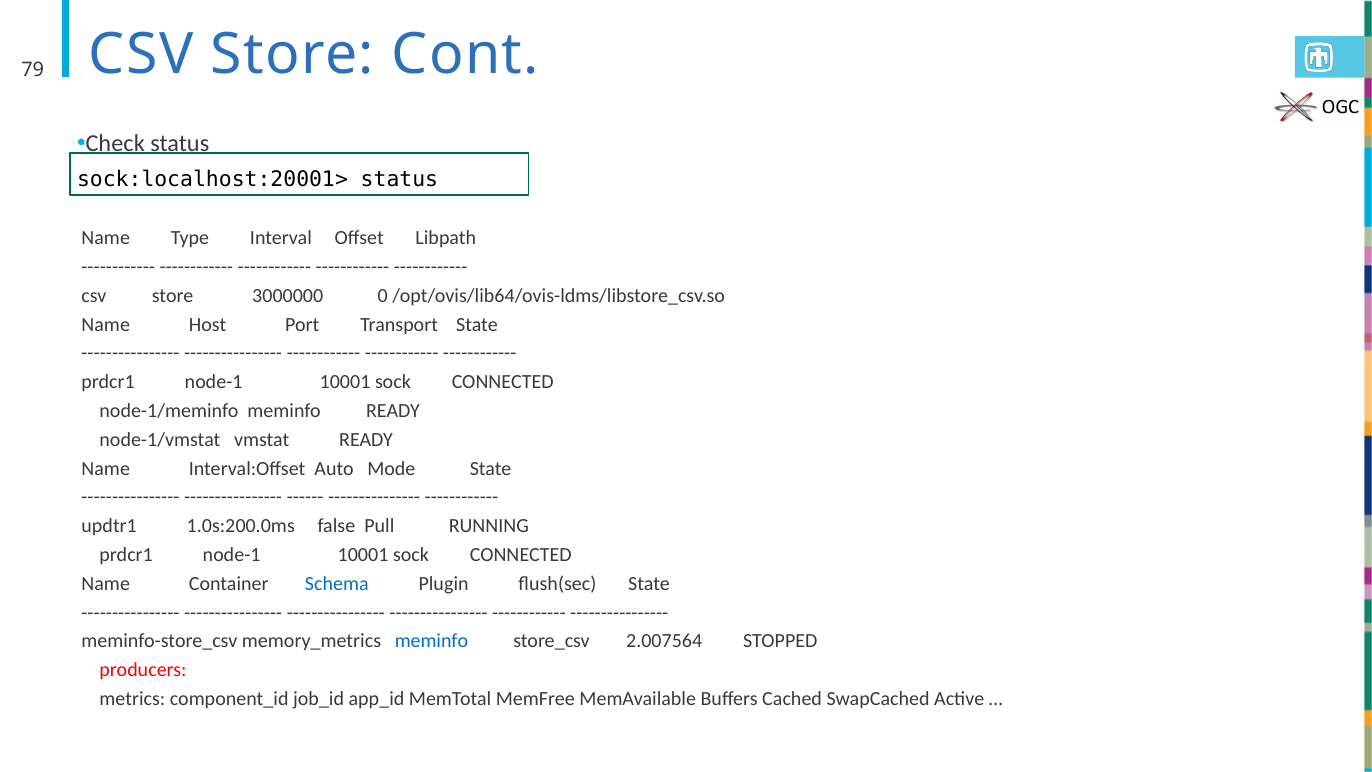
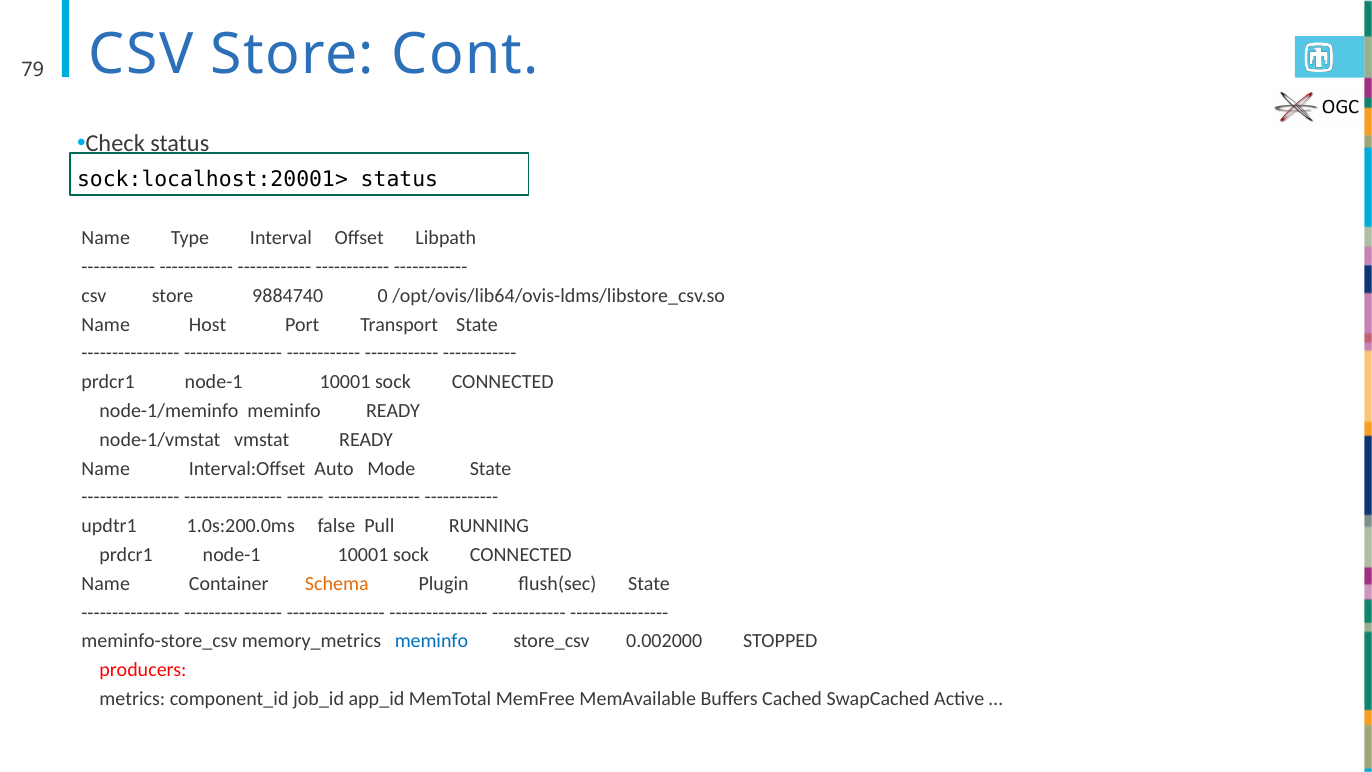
3000000: 3000000 -> 9884740
Schema colour: blue -> orange
2.007564: 2.007564 -> 0.002000
